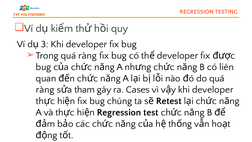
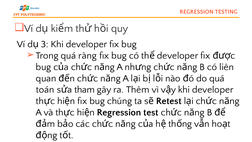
ràng at (45, 89): ràng -> toán
Cases: Cases -> Thêm
